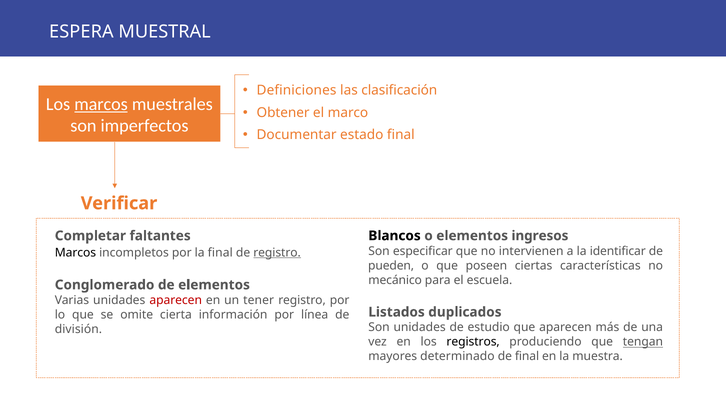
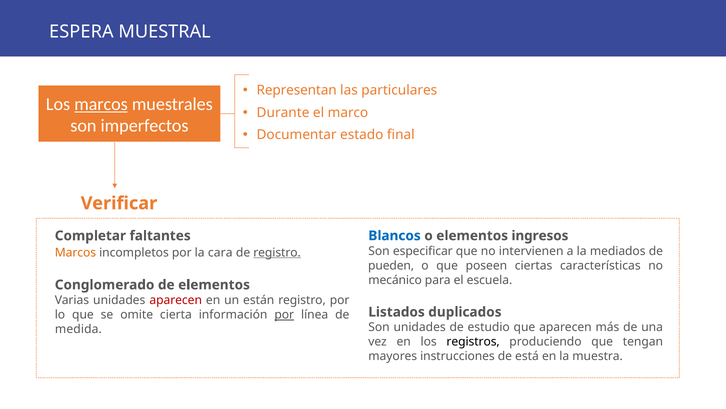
Definiciones: Definiciones -> Representan
clasificación: clasificación -> particulares
Obtener: Obtener -> Durante
Blancos colour: black -> blue
identificar: identificar -> mediados
Marcos at (75, 252) colour: black -> orange
la final: final -> cara
tener: tener -> están
por at (284, 314) underline: none -> present
división: división -> medida
tengan underline: present -> none
determinado: determinado -> instrucciones
de final: final -> está
